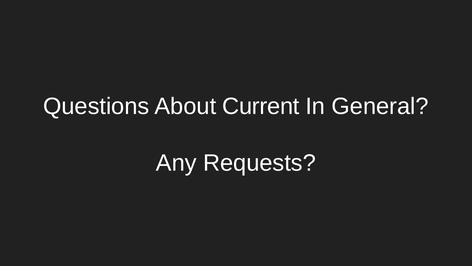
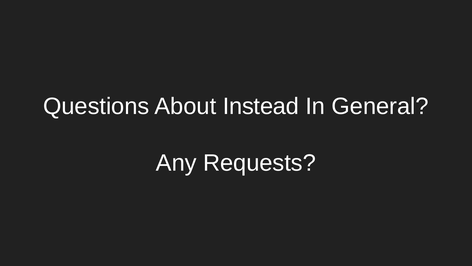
Current: Current -> Instead
